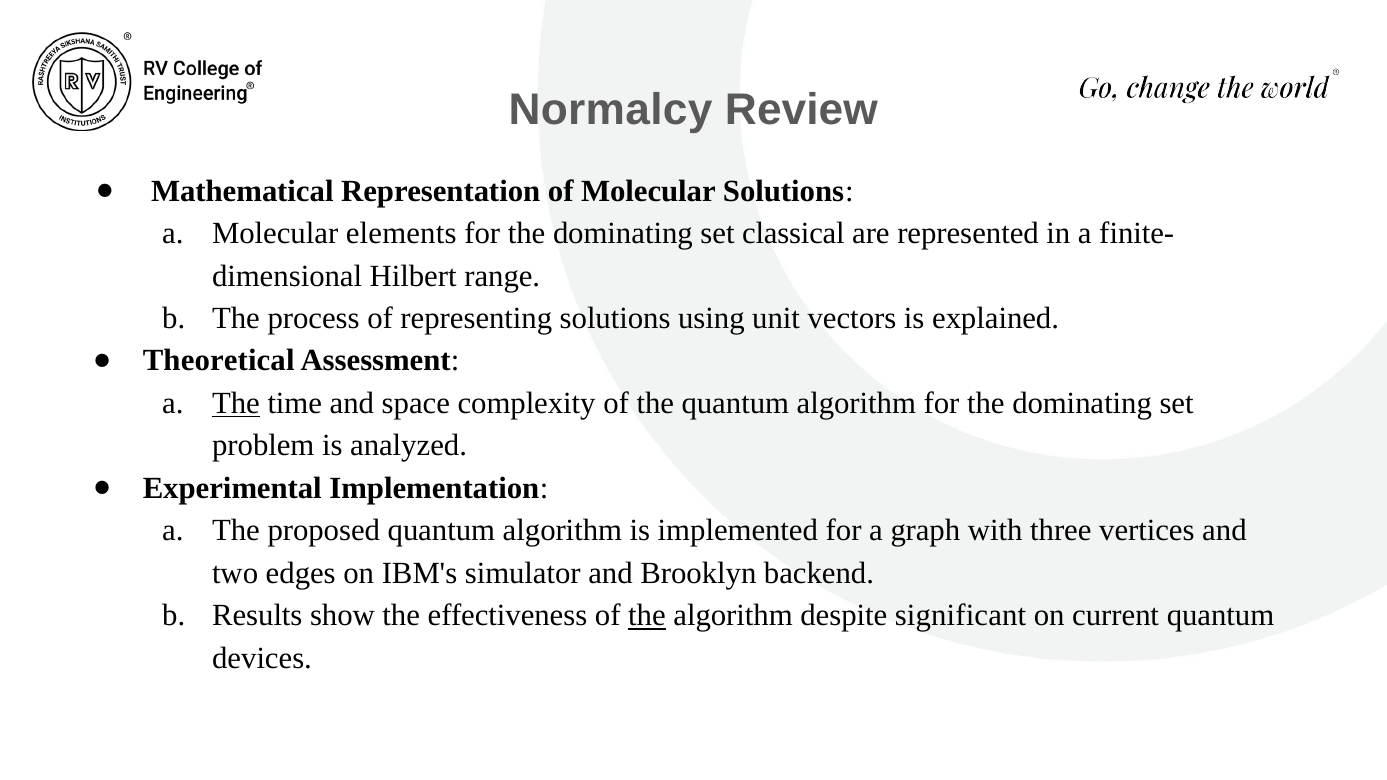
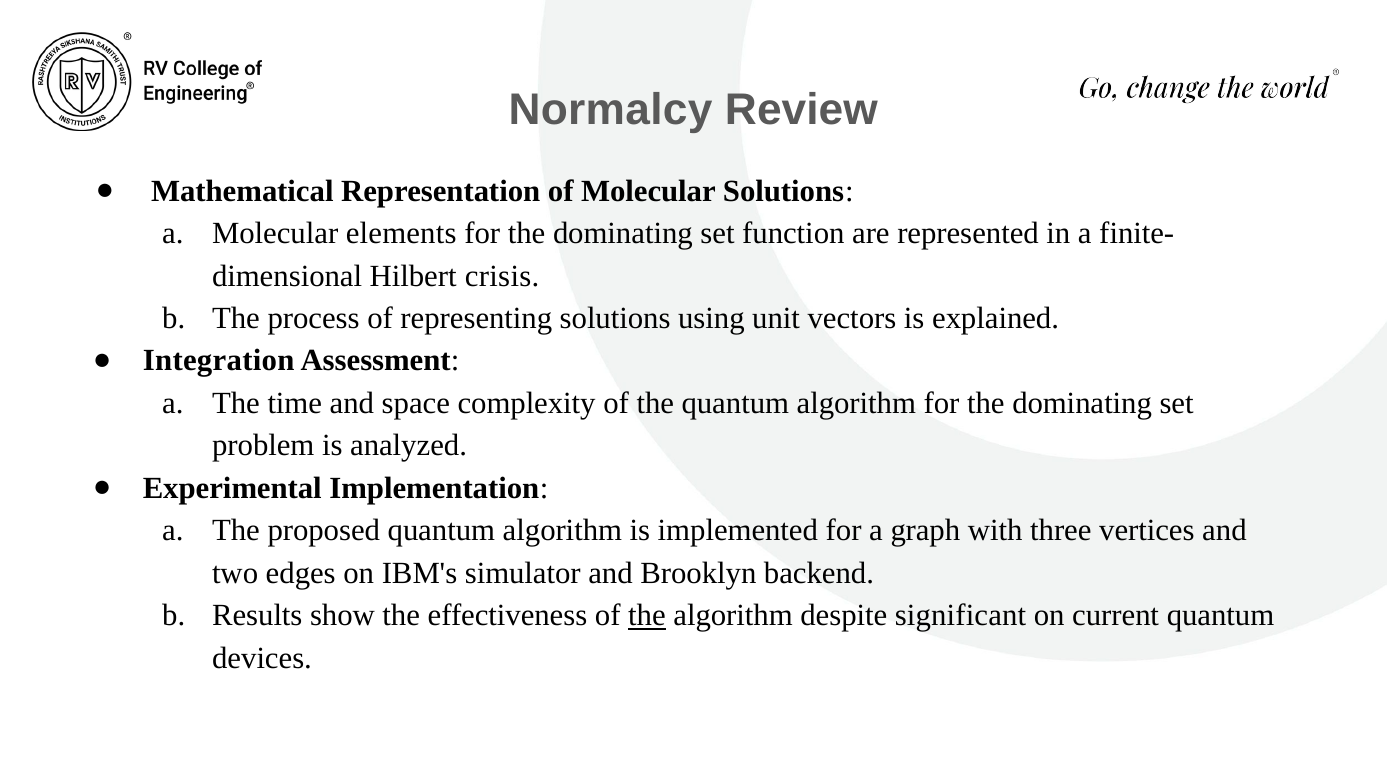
classical: classical -> function
range: range -> crisis
Theoretical: Theoretical -> Integration
The at (236, 403) underline: present -> none
